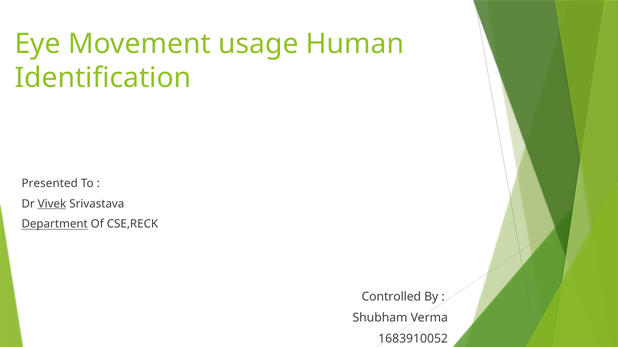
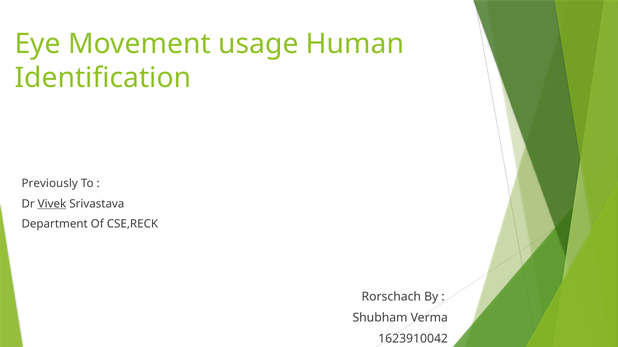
Presented: Presented -> Previously
Department underline: present -> none
Controlled: Controlled -> Rorschach
1683910052: 1683910052 -> 1623910042
